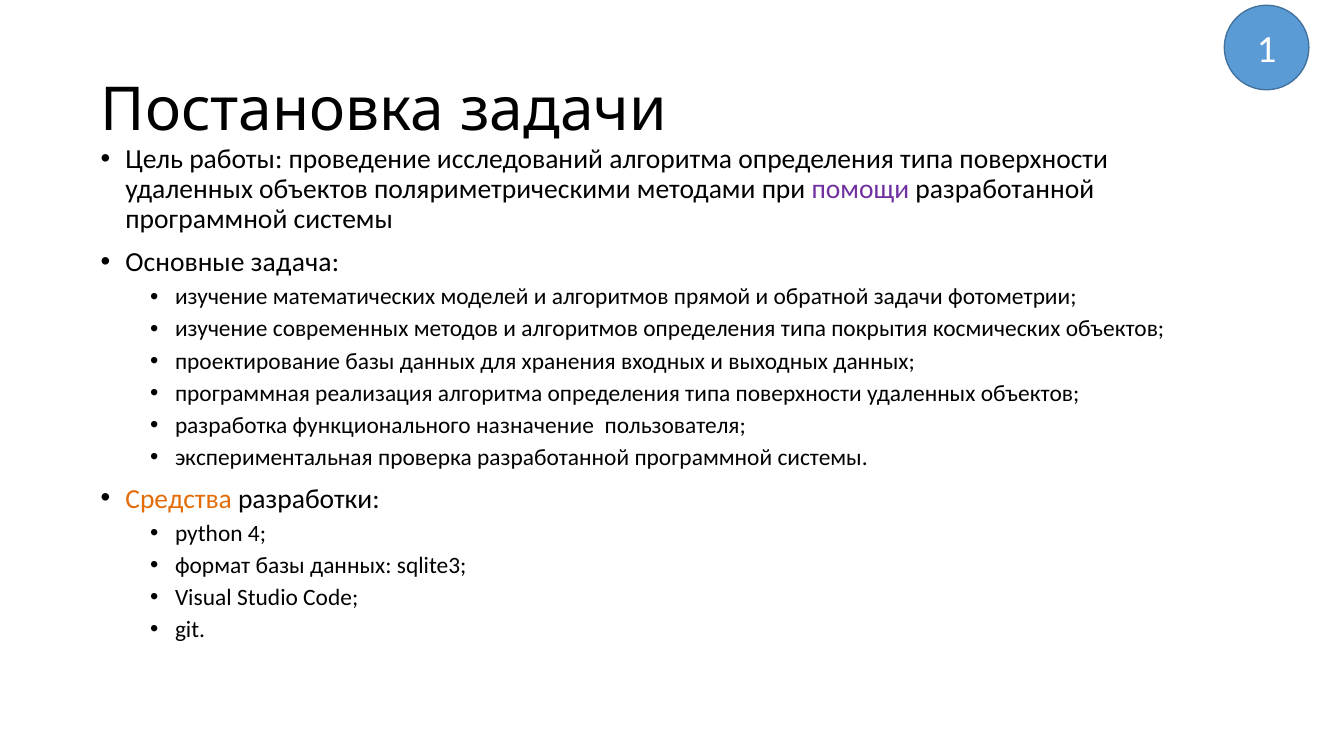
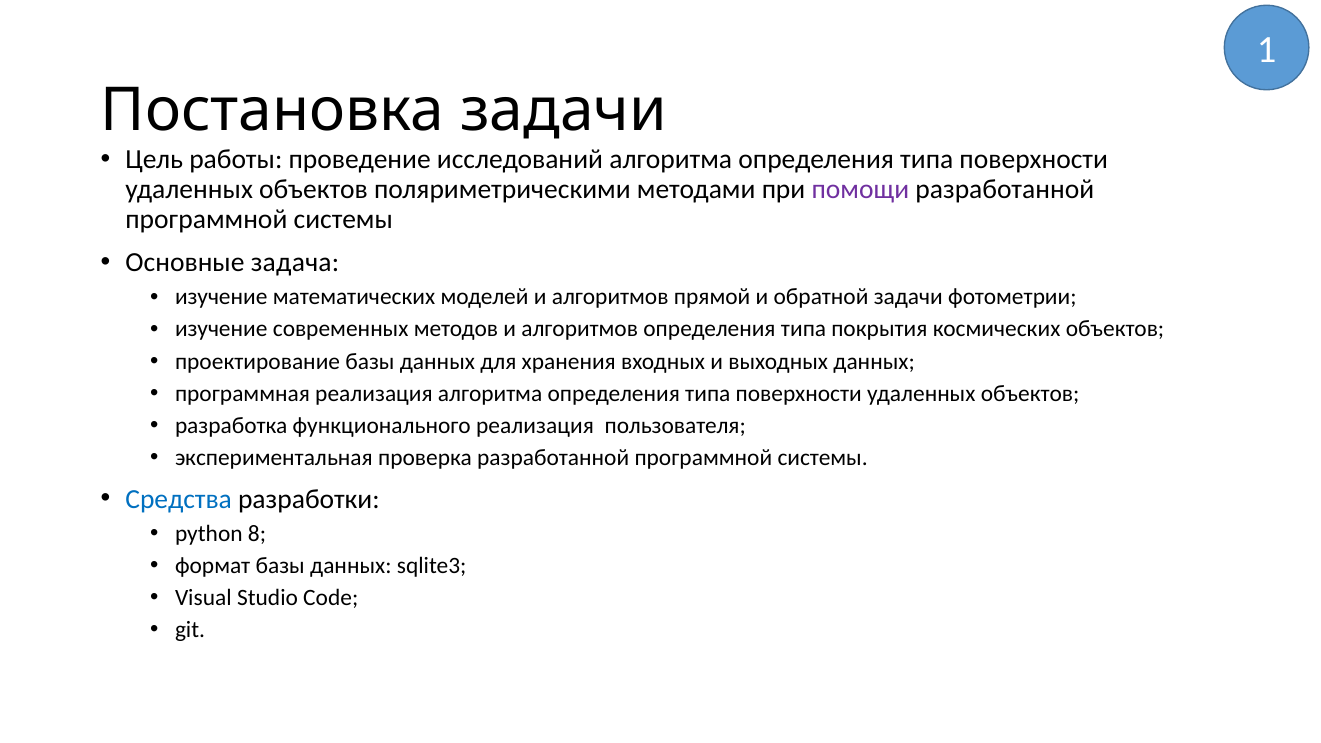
функционального назначение: назначение -> реализация
Средства colour: orange -> blue
4: 4 -> 8
